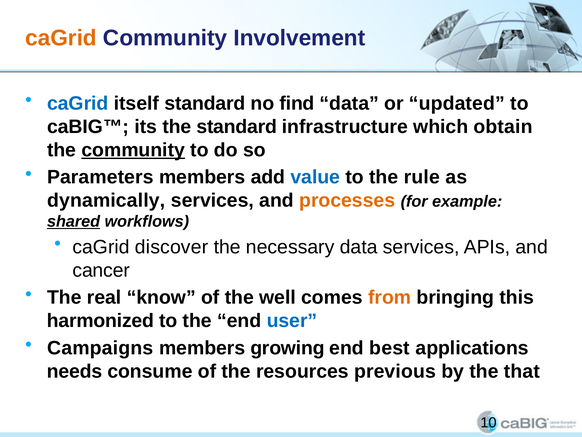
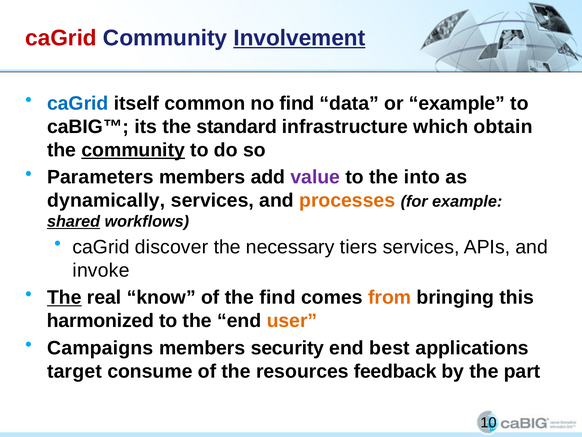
caGrid at (61, 38) colour: orange -> red
Involvement underline: none -> present
itself standard: standard -> common
or updated: updated -> example
value colour: blue -> purple
rule: rule -> into
necessary data: data -> tiers
cancer: cancer -> invoke
The at (64, 297) underline: none -> present
the well: well -> find
user colour: blue -> orange
growing: growing -> security
needs: needs -> target
previous: previous -> feedback
that: that -> part
